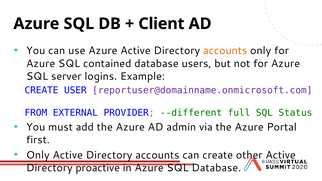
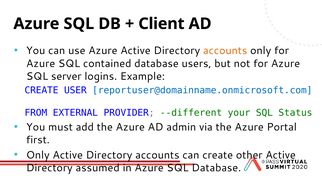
reportuser@domainname.onmicrosoft.com colour: purple -> blue
full: full -> your
proactive: proactive -> assumed
